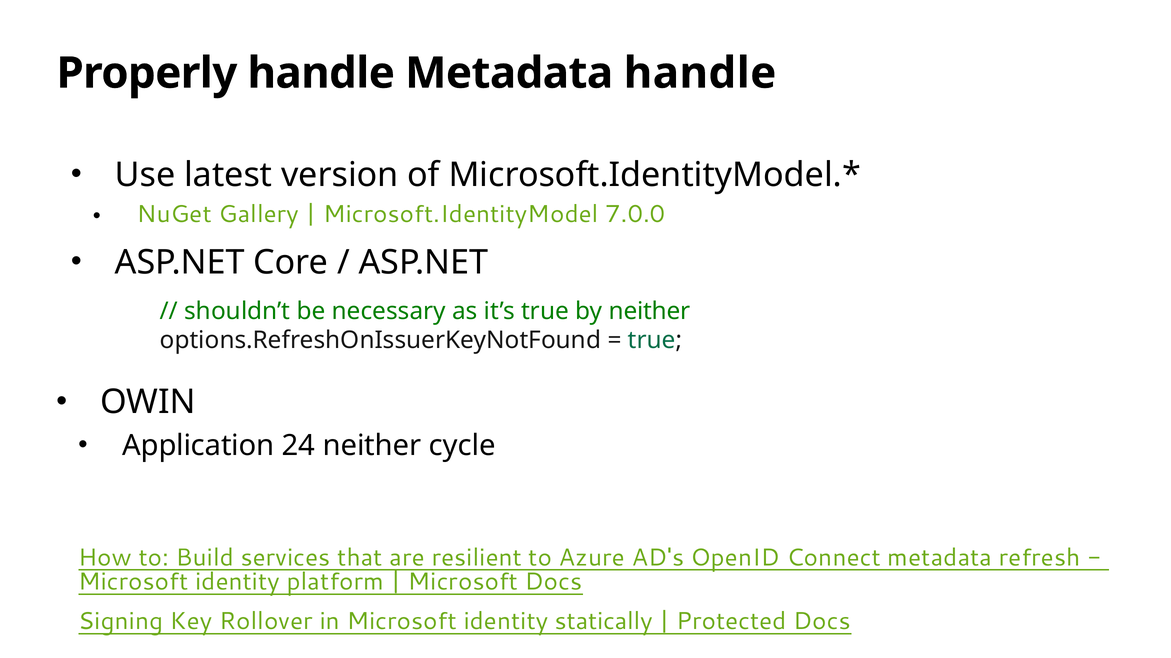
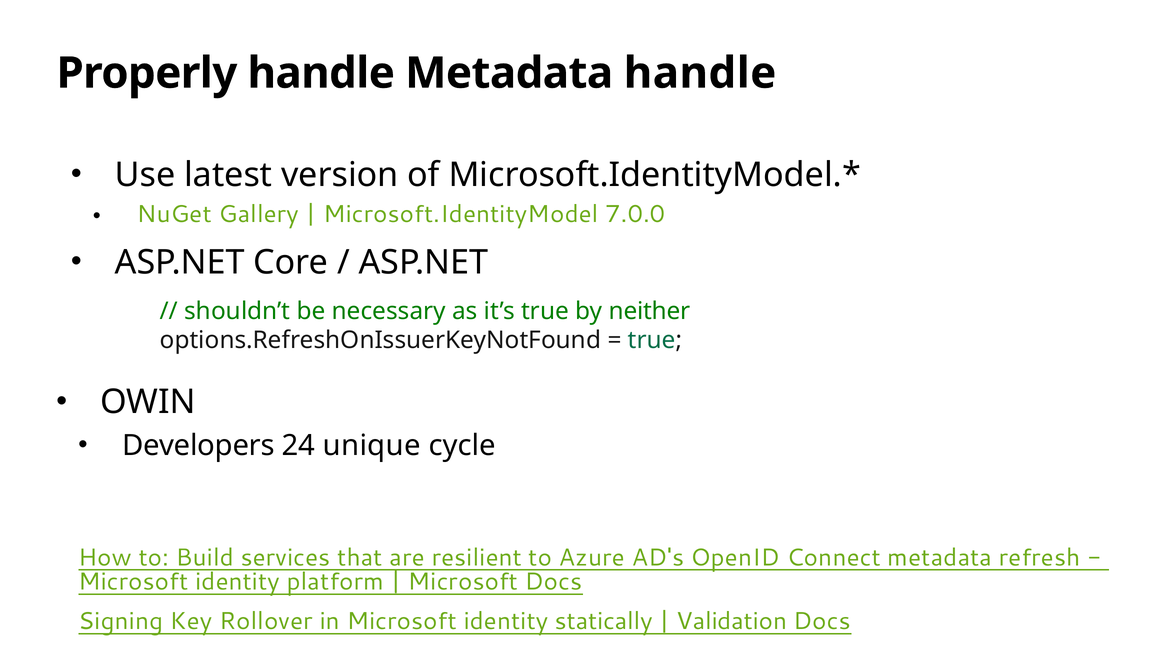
Application: Application -> Developers
24 neither: neither -> unique
Protected: Protected -> Validation
